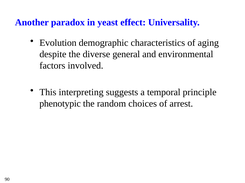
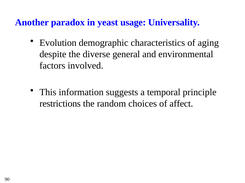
effect: effect -> usage
interpreting: interpreting -> information
phenotypic: phenotypic -> restrictions
arrest: arrest -> affect
